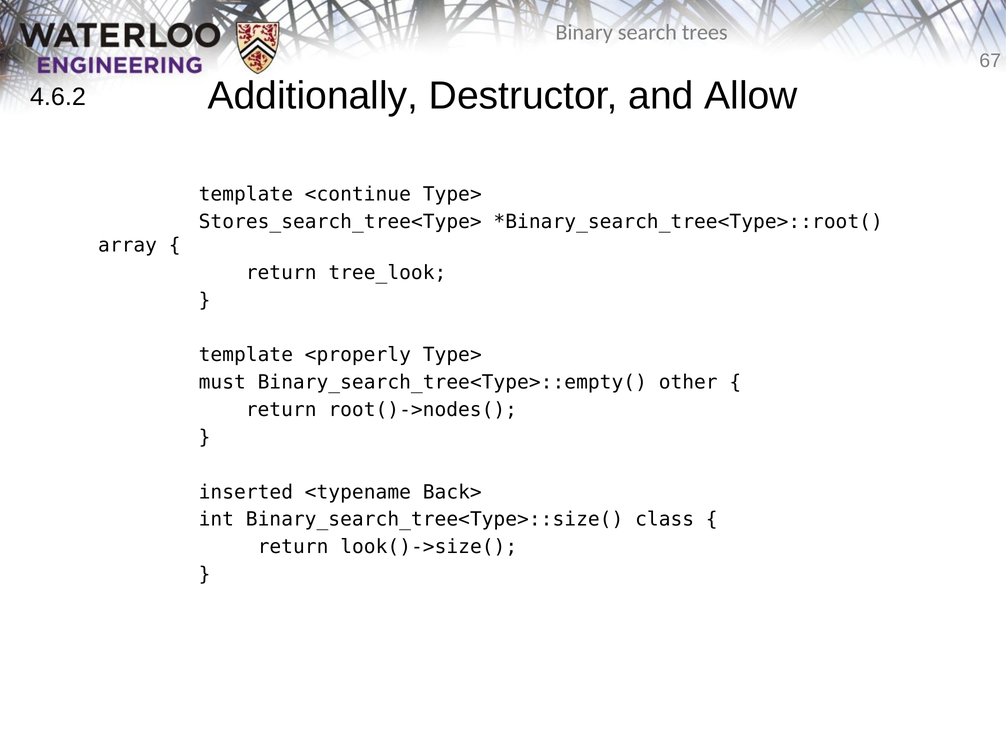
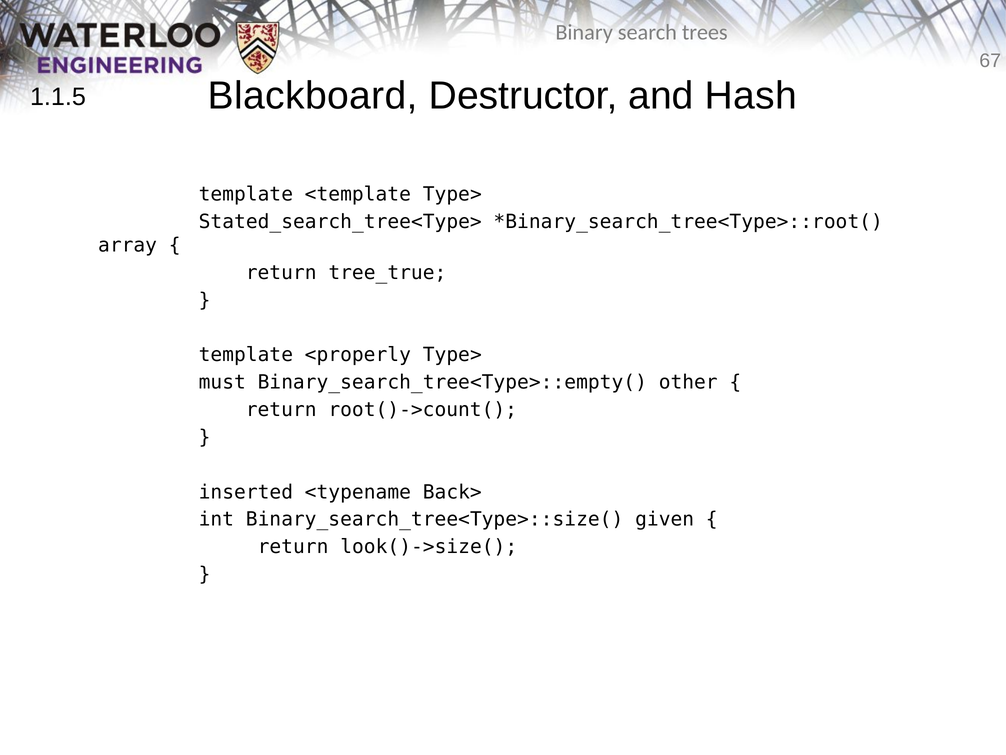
Additionally: Additionally -> Blackboard
Allow: Allow -> Hash
4.6.2: 4.6.2 -> 1.1.5
<continue: <continue -> <template
Stores_search_tree<Type>: Stores_search_tree<Type> -> Stated_search_tree<Type>
tree_look: tree_look -> tree_true
root()->nodes(: root()->nodes( -> root()->count(
class: class -> given
